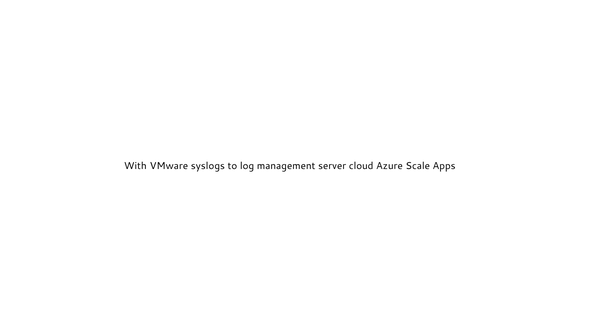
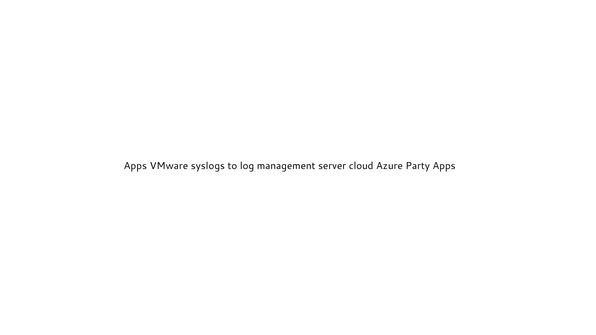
With at (135, 166): With -> Apps
Scale: Scale -> Party
